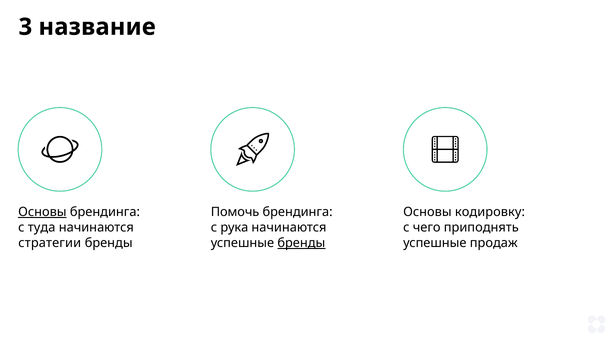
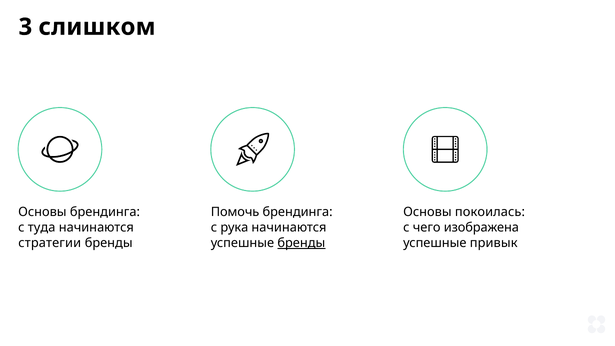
название: название -> слишком
Основы at (42, 212) underline: present -> none
кодировку: кодировку -> покоилась
приподнять: приподнять -> изображена
продаж: продаж -> привык
